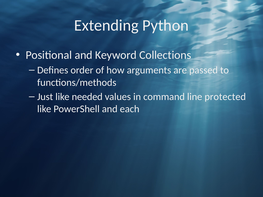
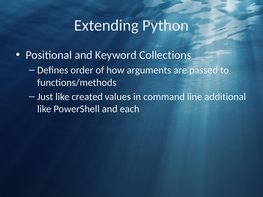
needed: needed -> created
protected: protected -> additional
